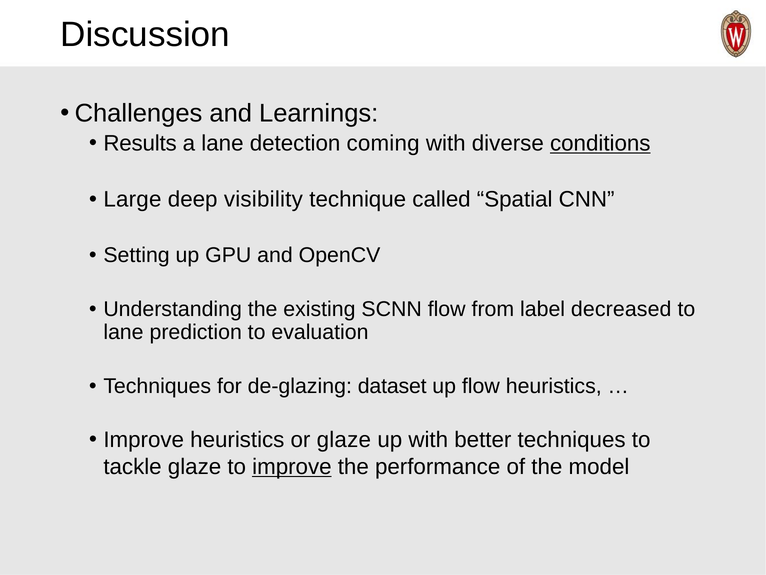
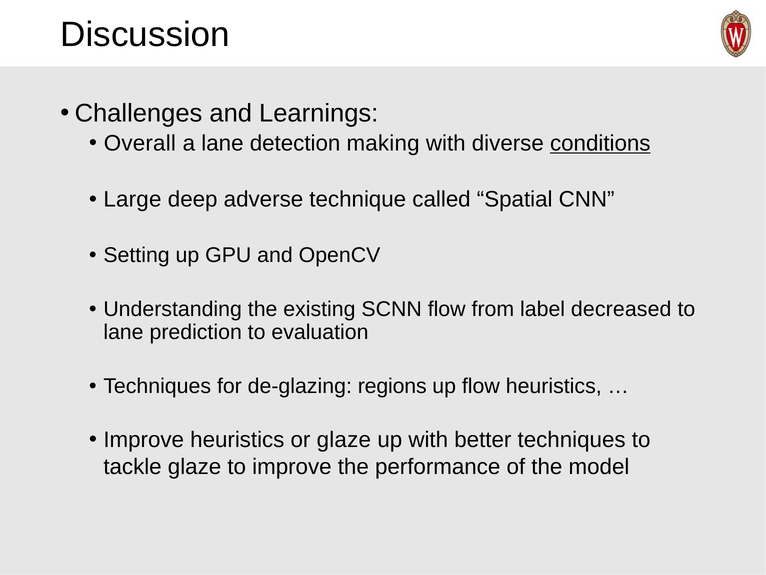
Results: Results -> Overall
coming: coming -> making
visibility: visibility -> adverse
dataset: dataset -> regions
improve at (292, 466) underline: present -> none
